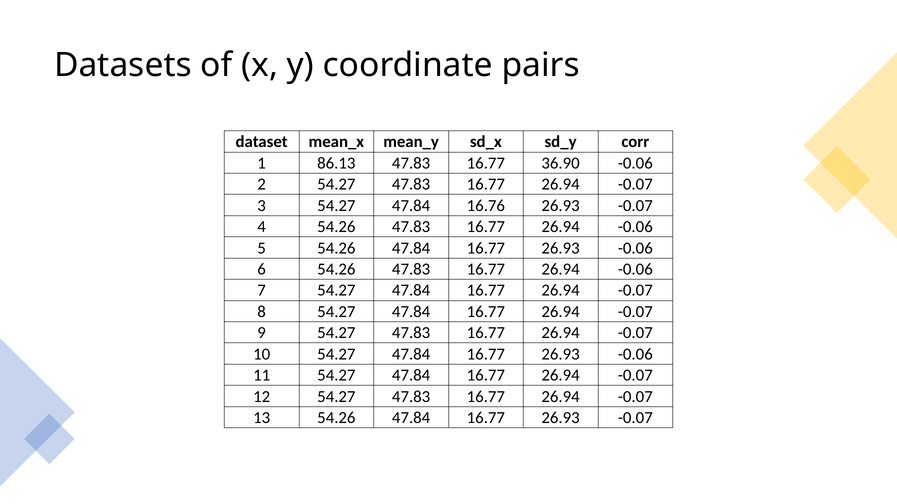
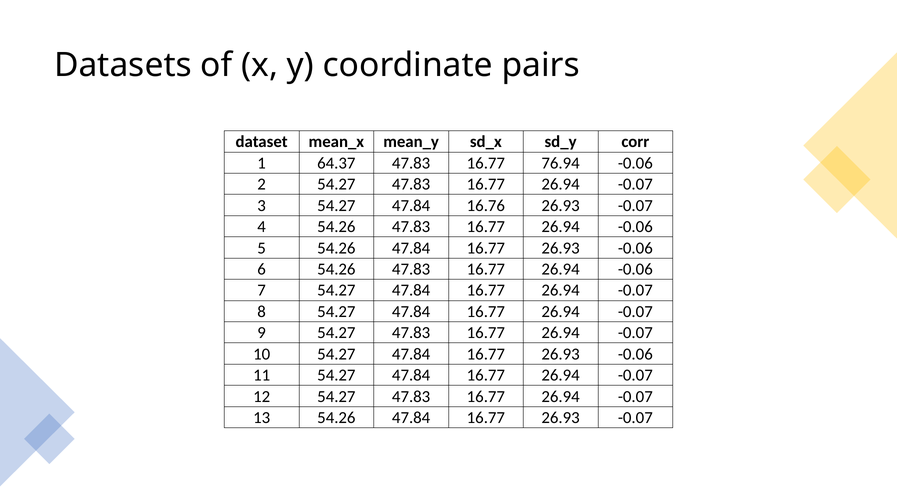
86.13: 86.13 -> 64.37
36.90: 36.90 -> 76.94
